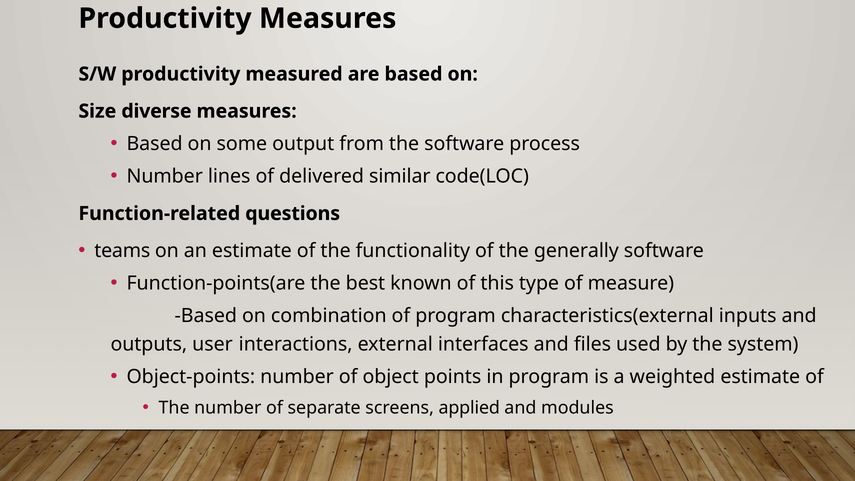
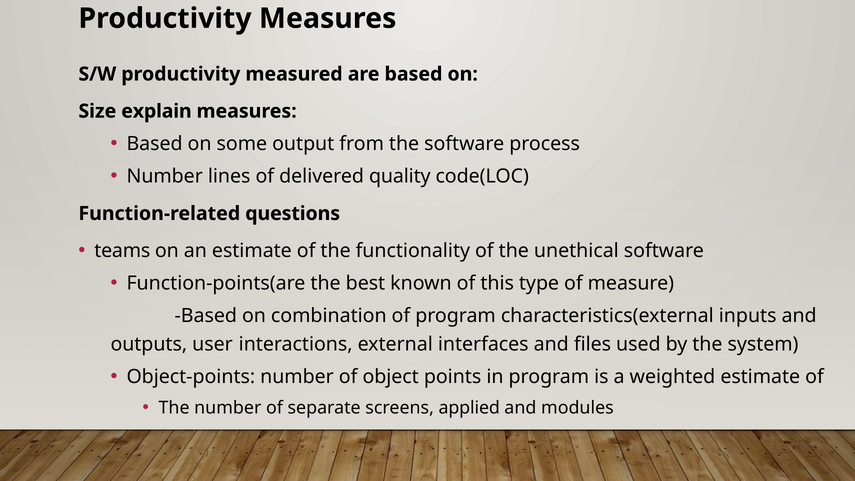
diverse: diverse -> explain
similar: similar -> quality
generally: generally -> unethical
